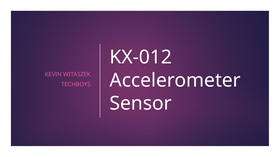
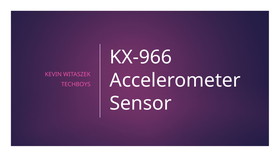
KX-012: KX-012 -> KX-966
